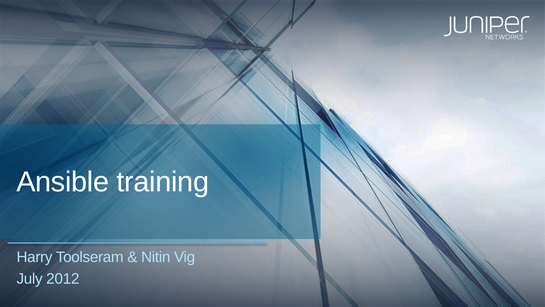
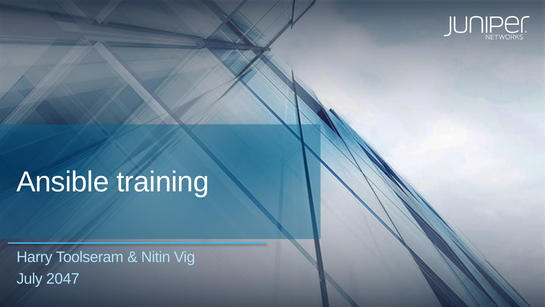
2012: 2012 -> 2047
